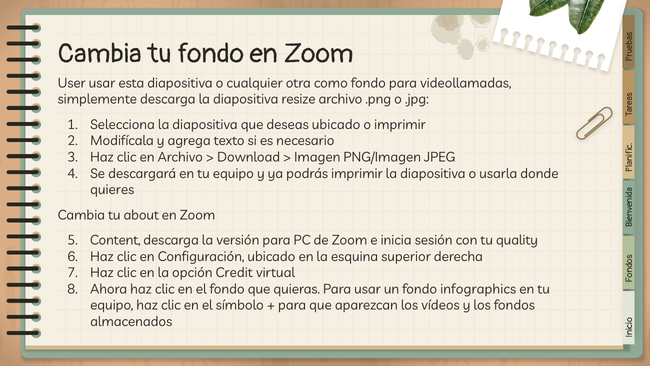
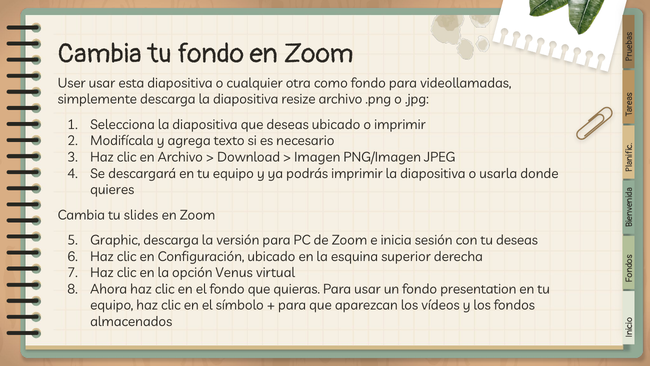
about: about -> slides
Content: Content -> Graphic
tu quality: quality -> deseas
Credit: Credit -> Venus
infographics: infographics -> presentation
